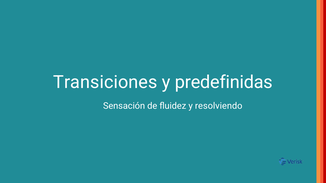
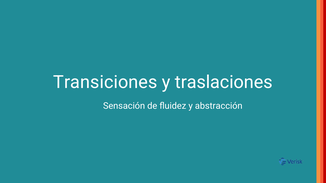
predefinidas: predefinidas -> traslaciones
resolviendo: resolviendo -> abstracción
